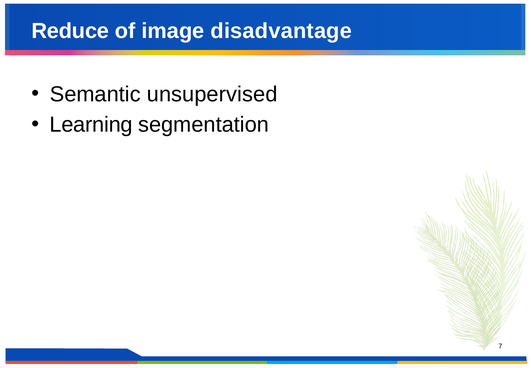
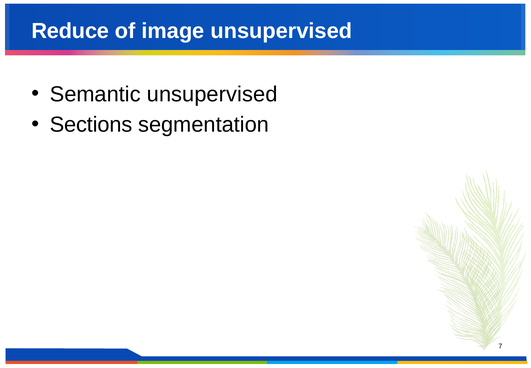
image disadvantage: disadvantage -> unsupervised
Learning: Learning -> Sections
